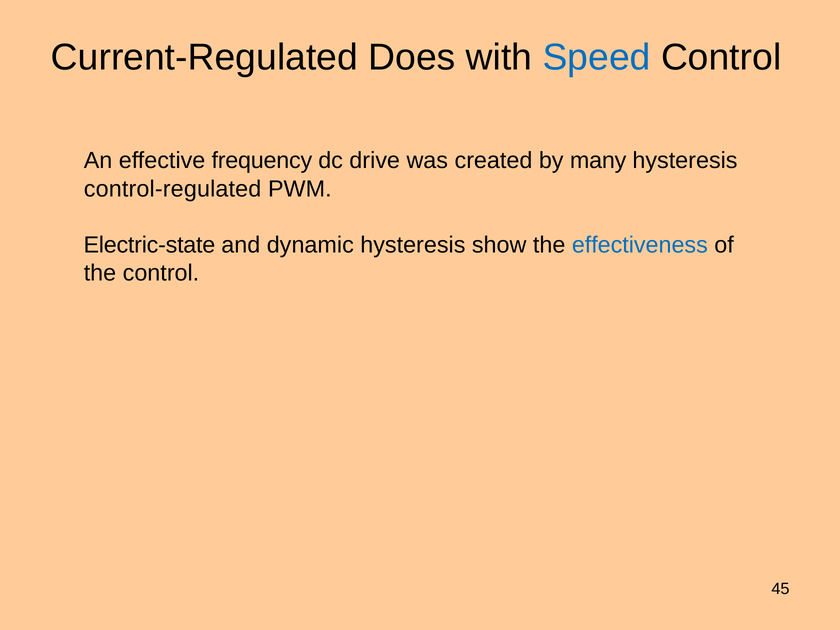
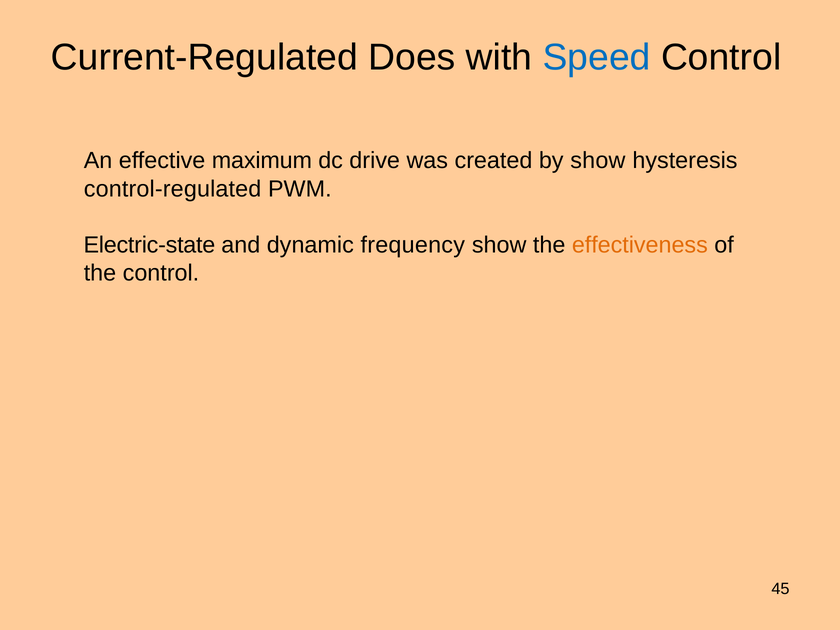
frequency: frequency -> maximum
by many: many -> show
dynamic hysteresis: hysteresis -> frequency
effectiveness colour: blue -> orange
